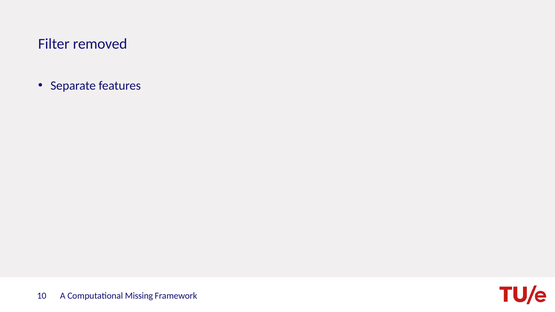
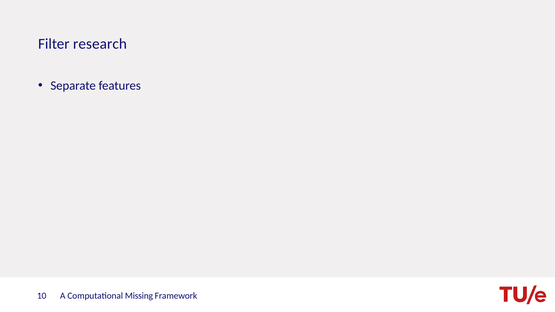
removed: removed -> research
